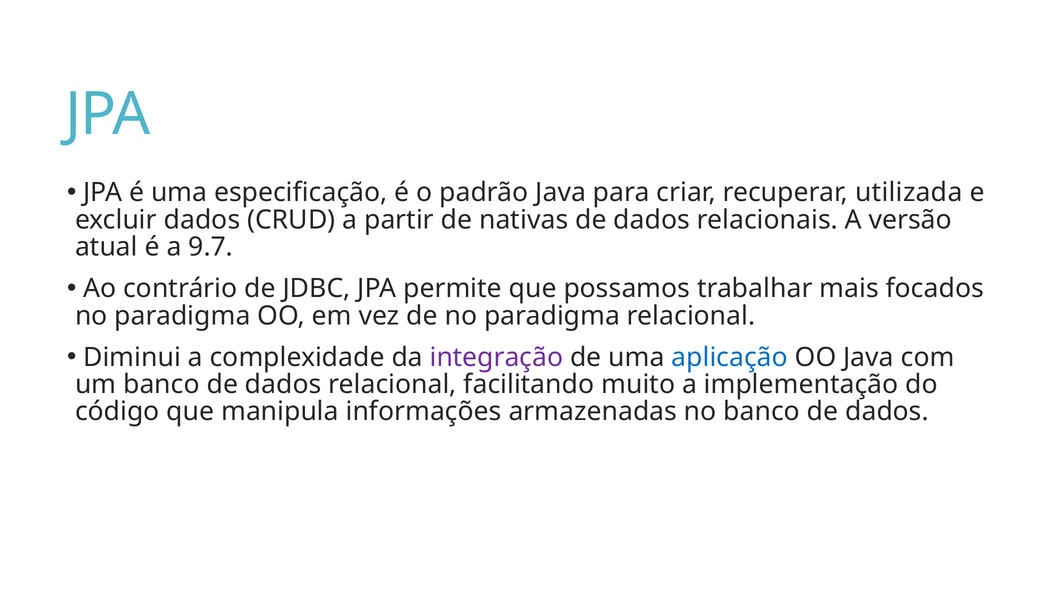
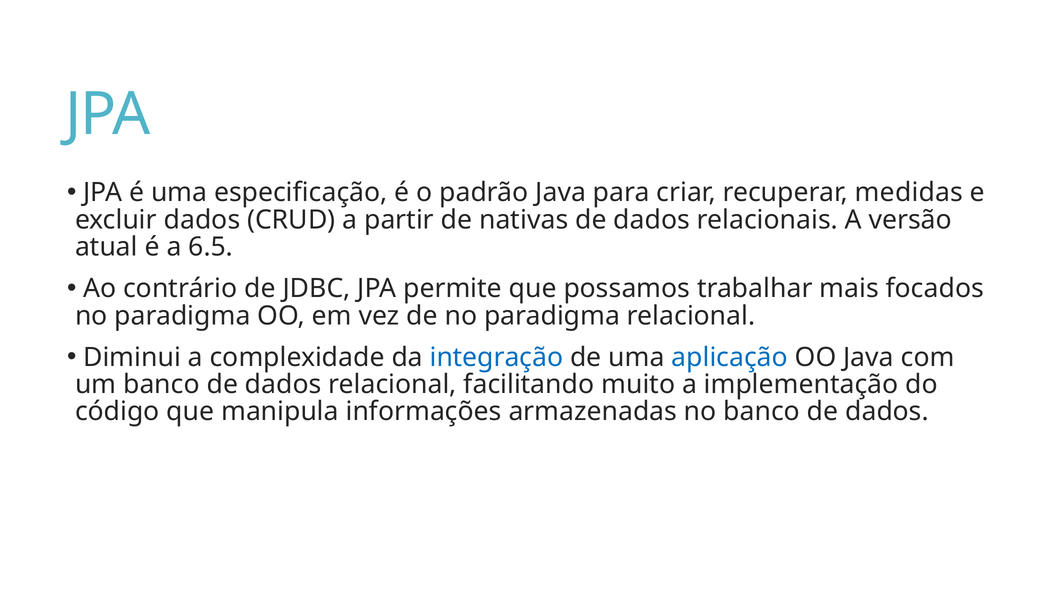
utilizada: utilizada -> medidas
9.7: 9.7 -> 6.5
integração colour: purple -> blue
